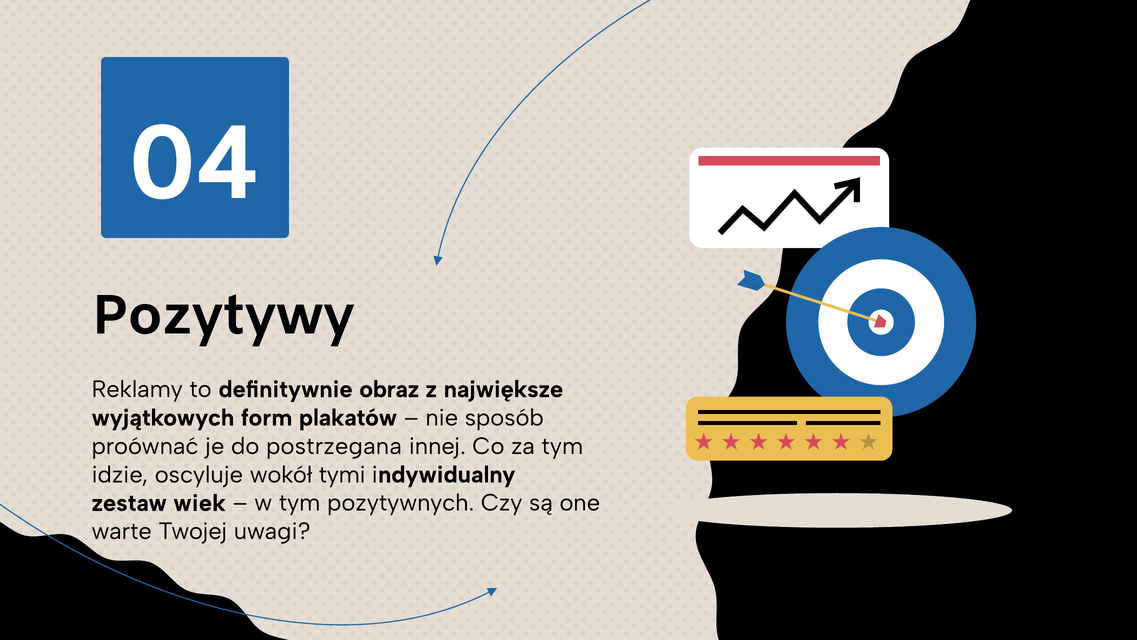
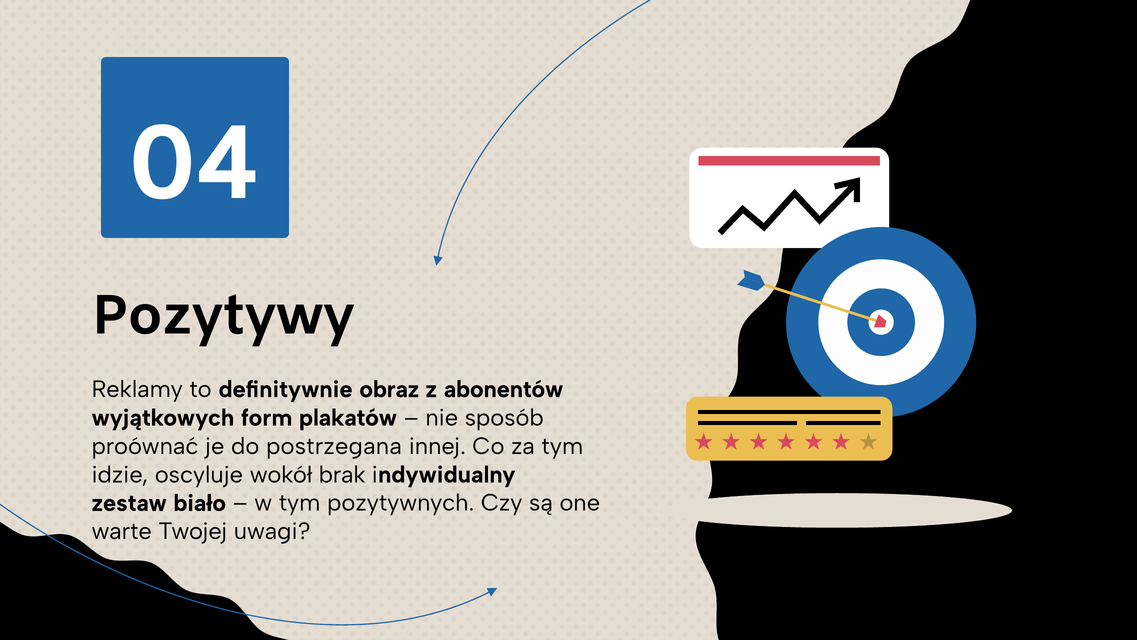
największe: największe -> abonentów
tymi: tymi -> brak
wiek: wiek -> biało
